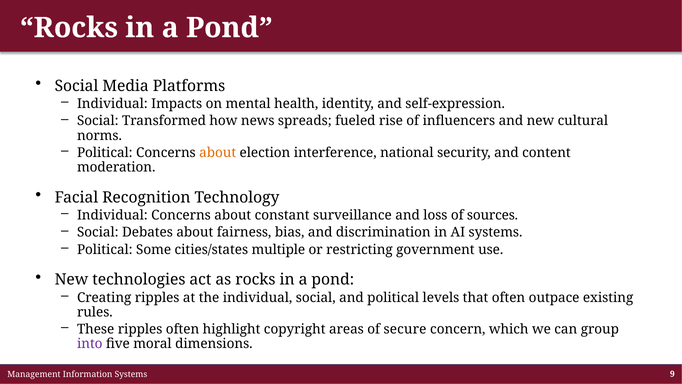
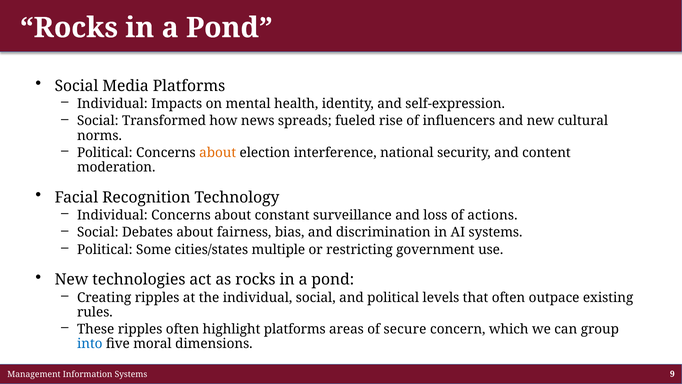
sources: sources -> actions
highlight copyright: copyright -> platforms
into colour: purple -> blue
